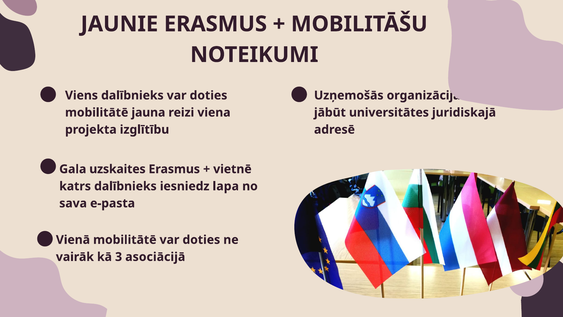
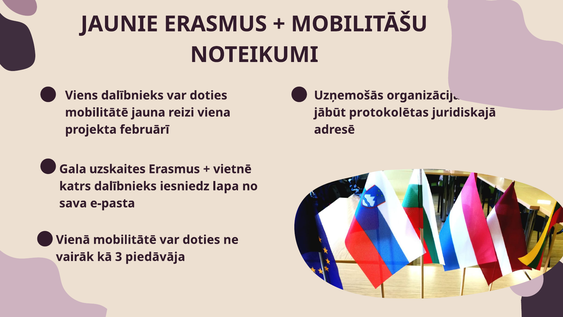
universitātes: universitātes -> protokolētas
izglītību: izglītību -> februārī
asociācijā: asociācijā -> piedāvāja
